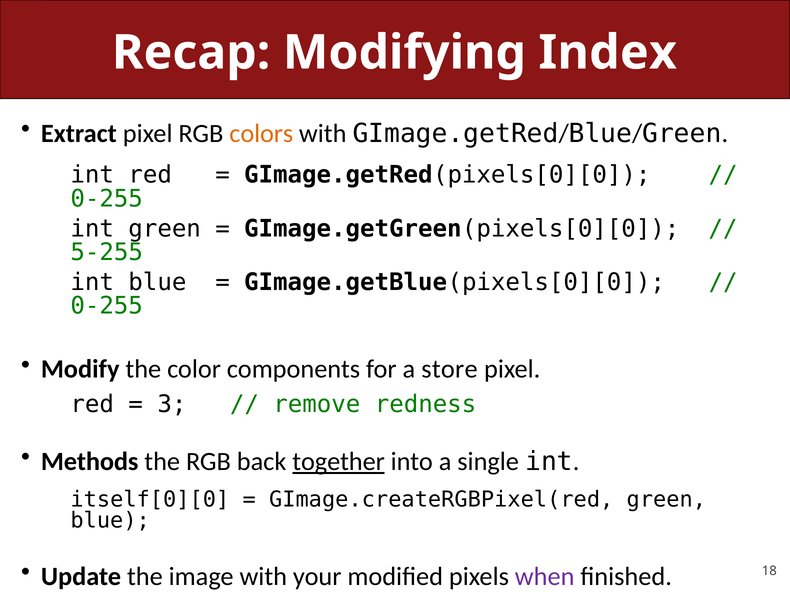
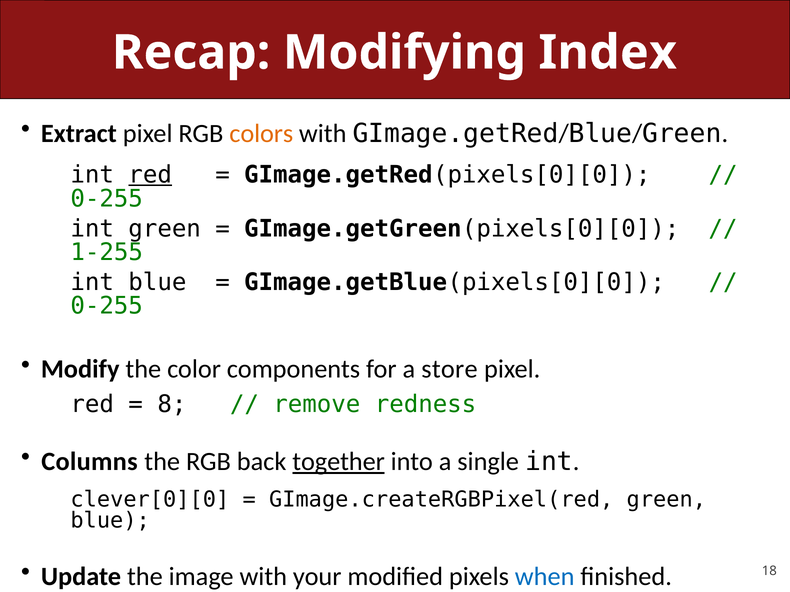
red at (150, 175) underline: none -> present
5-255: 5-255 -> 1-255
3: 3 -> 8
Methods: Methods -> Columns
itself[0][0: itself[0][0 -> clever[0][0
when colour: purple -> blue
